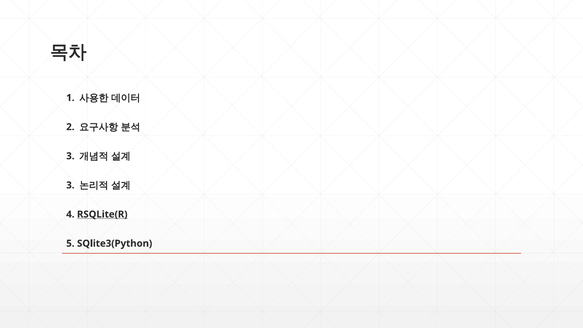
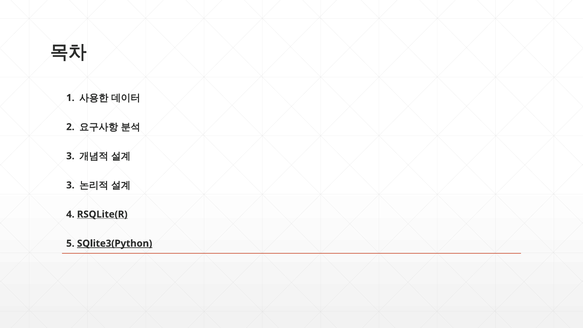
SQlite3(Python underline: none -> present
